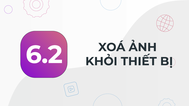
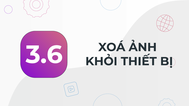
6.2: 6.2 -> 3.6
